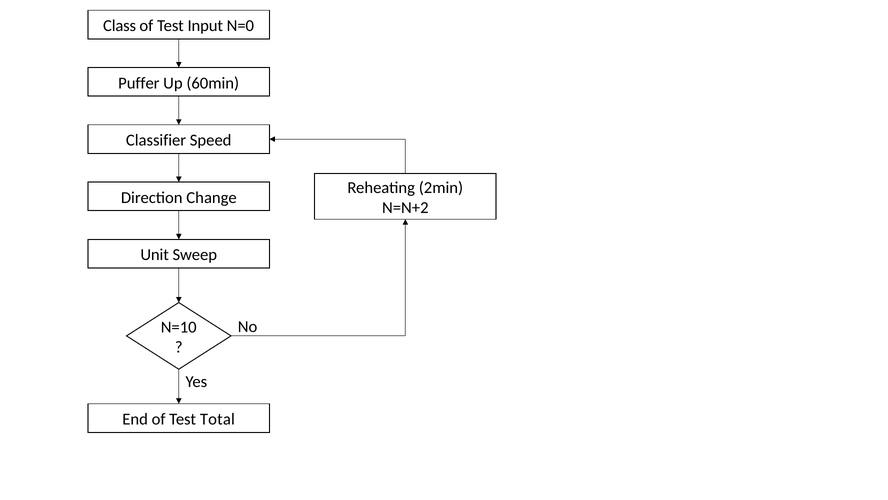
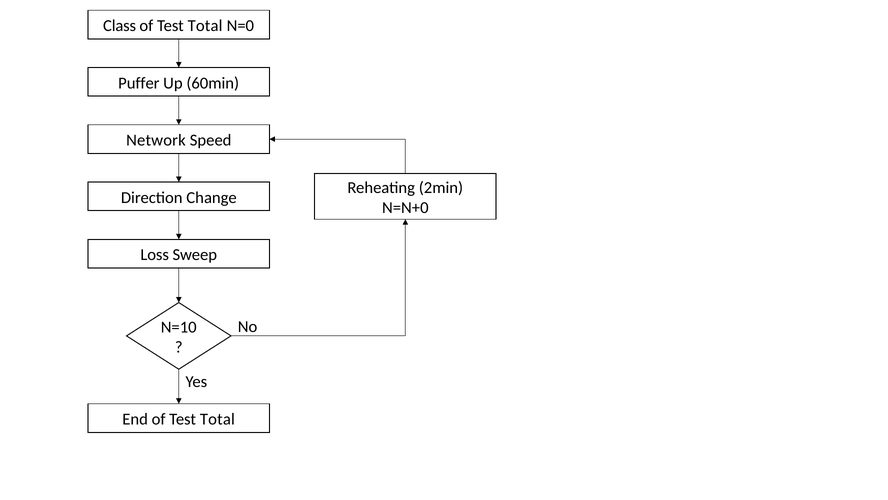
Input at (205, 26): Input -> Total
Classifier: Classifier -> Network
N=N+2: N=N+2 -> N=N+0
Unit: Unit -> Loss
